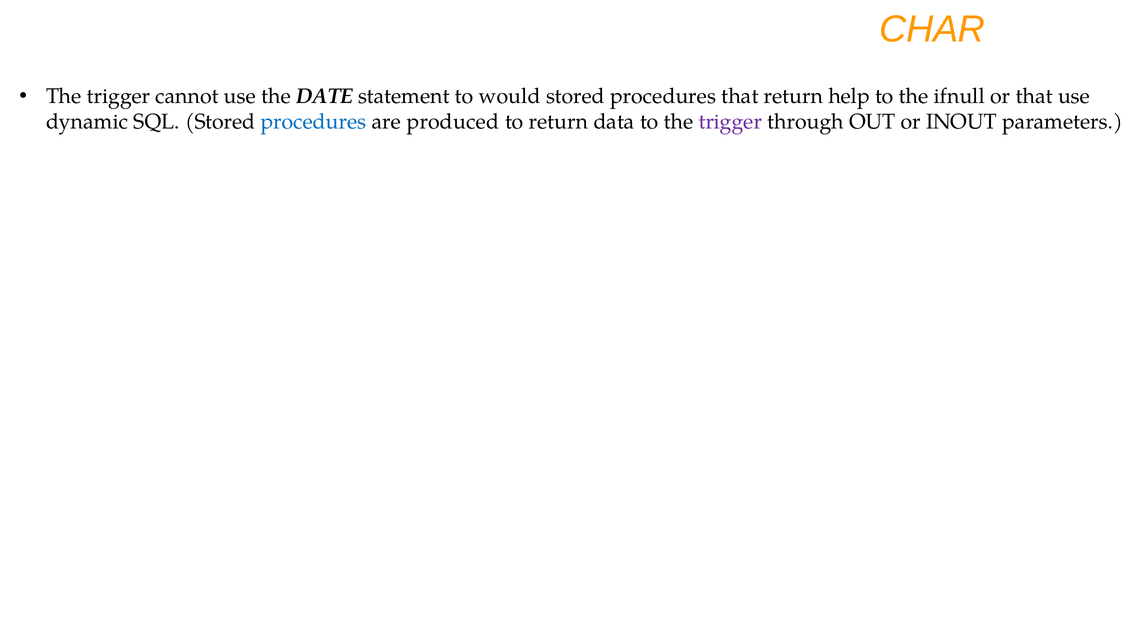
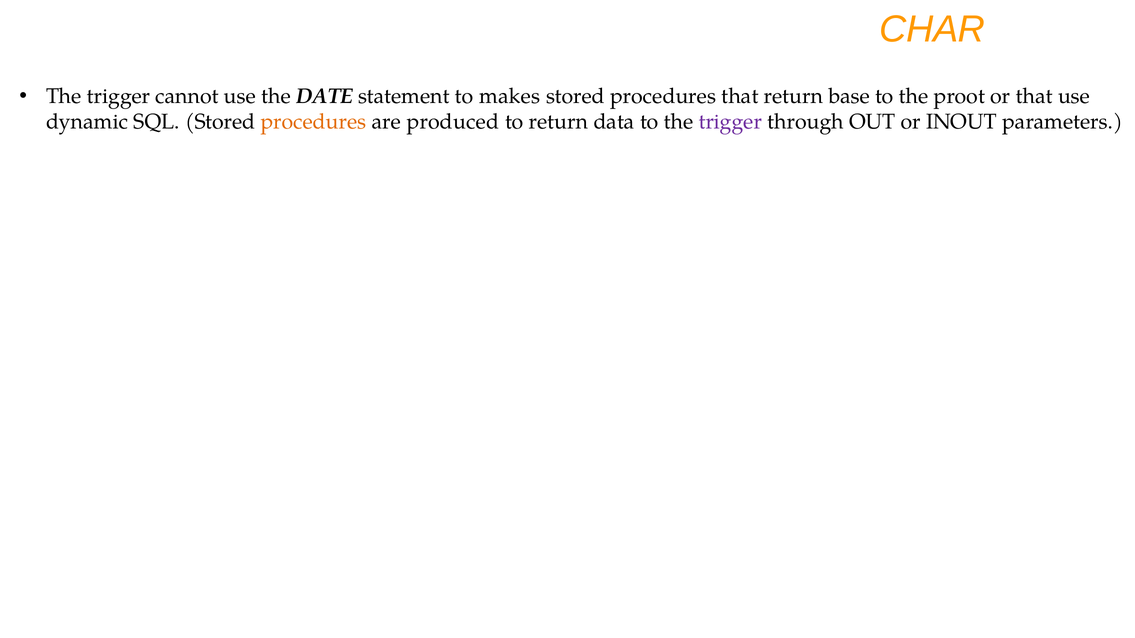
would: would -> makes
help: help -> base
ifnull: ifnull -> proot
procedures at (313, 122) colour: blue -> orange
